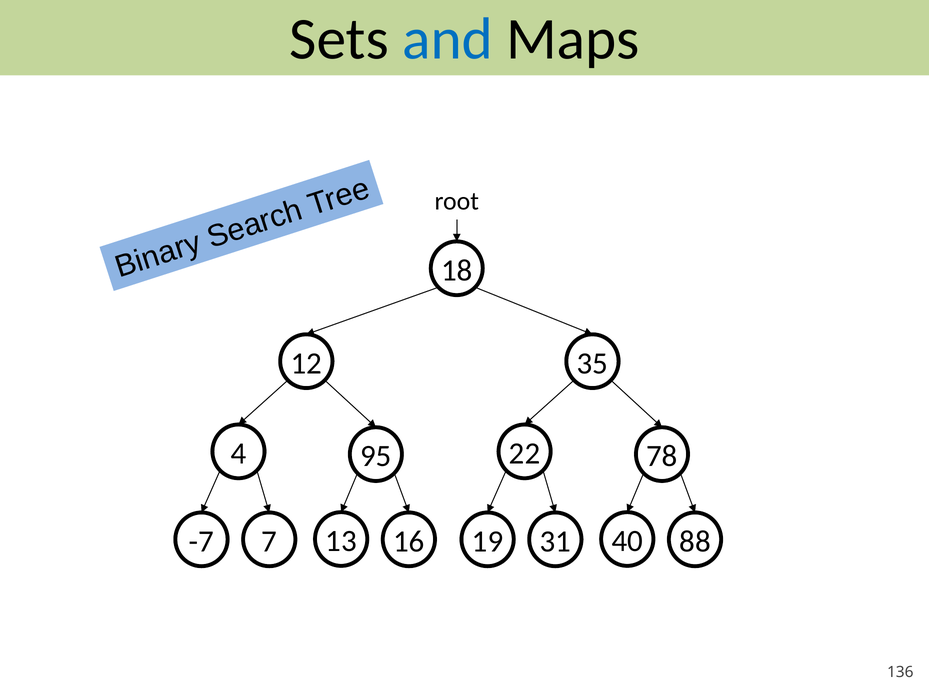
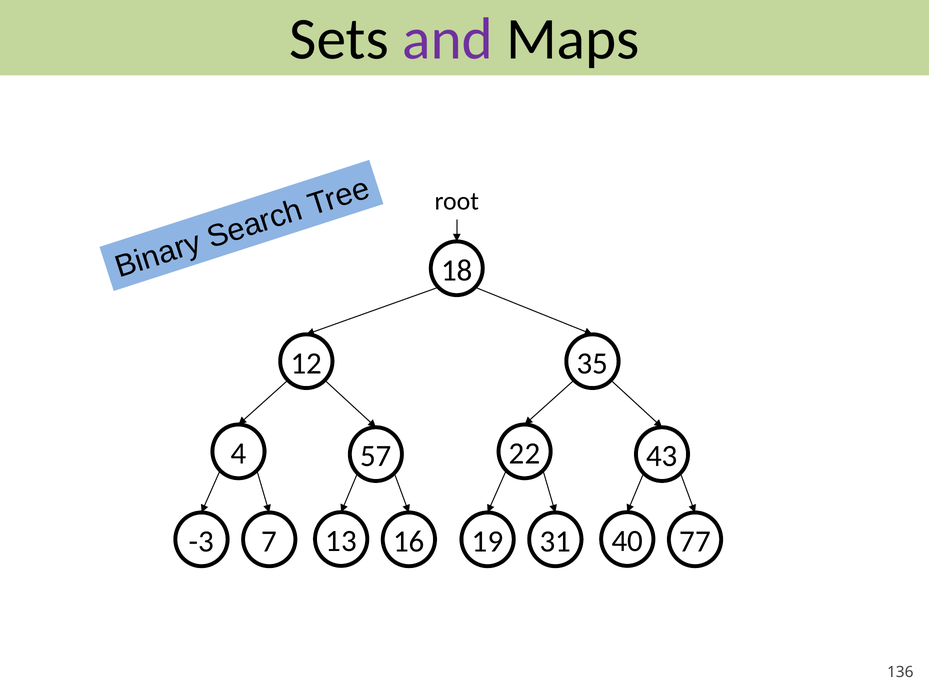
and colour: blue -> purple
95: 95 -> 57
78: 78 -> 43
-7: -7 -> -3
88: 88 -> 77
